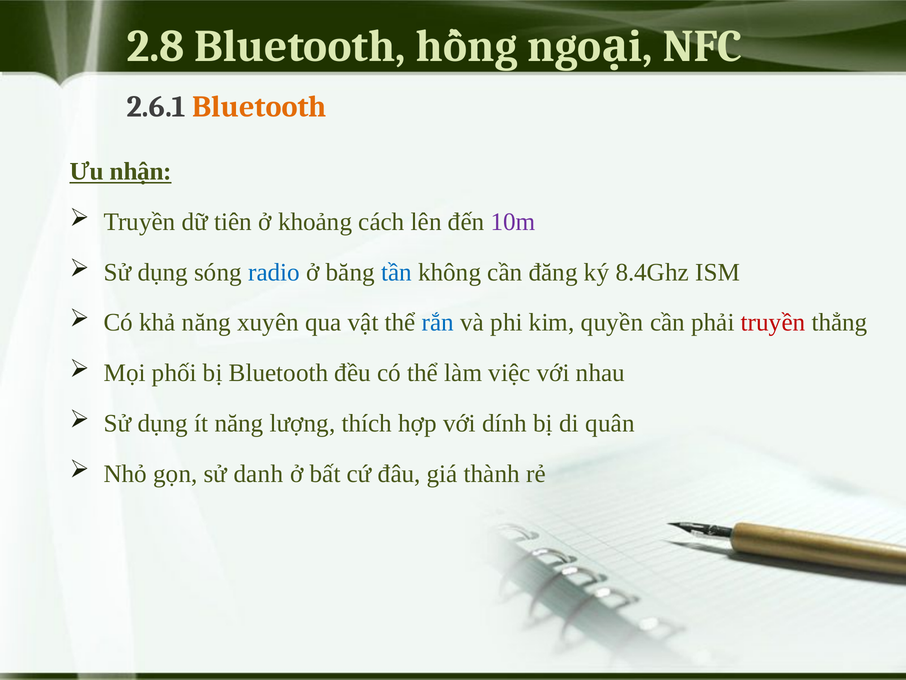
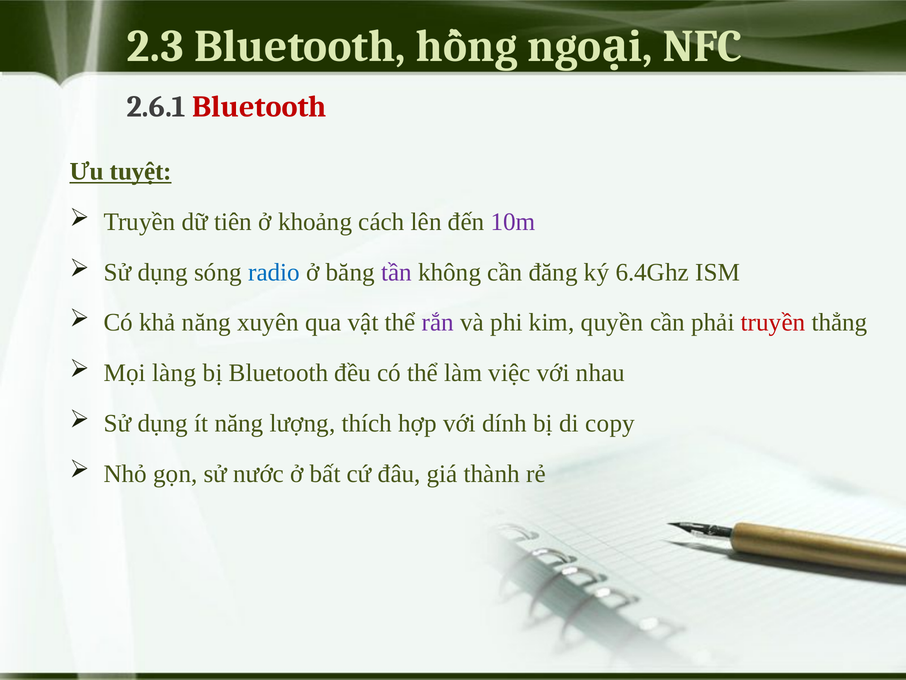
2.8: 2.8 -> 2.3
Bluetooth at (259, 107) colour: orange -> red
nhận: nhận -> tuyệt
tần colour: blue -> purple
8.4Ghz: 8.4Ghz -> 6.4Ghz
rắn colour: blue -> purple
phối: phối -> làng
quân: quân -> copy
danh: danh -> nước
